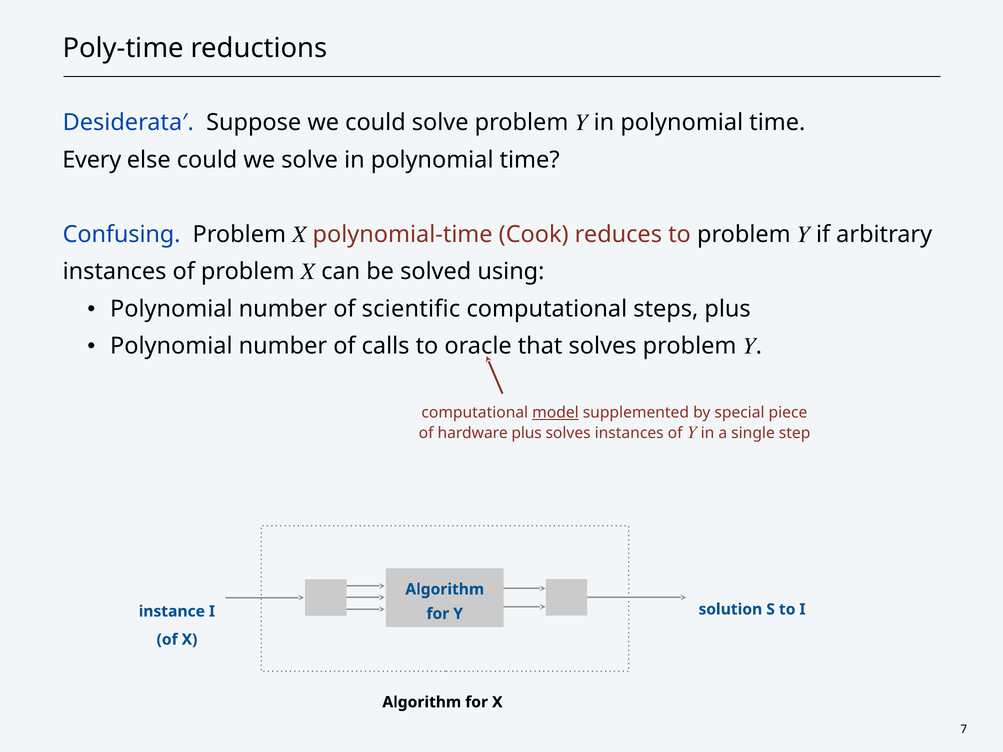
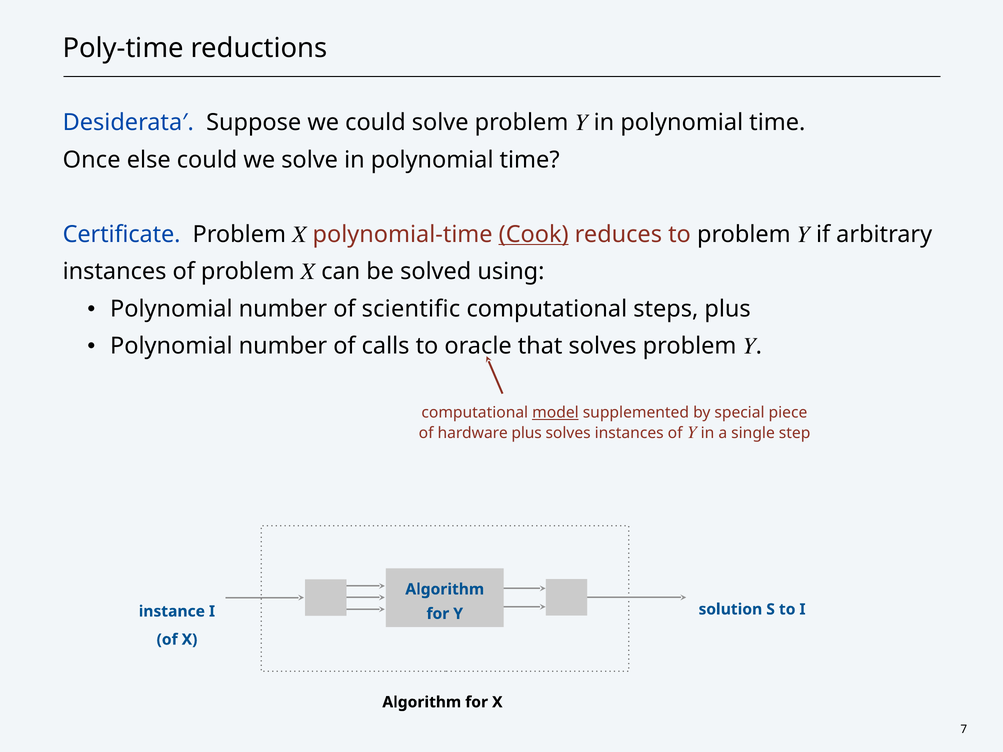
Every: Every -> Once
Confusing: Confusing -> Certificate
Cook underline: none -> present
